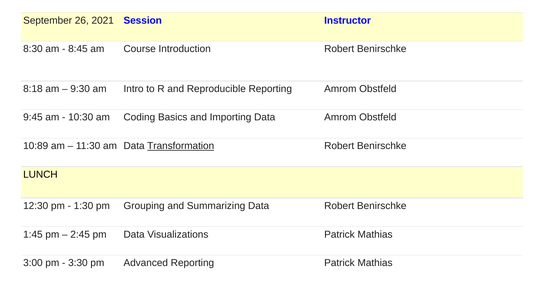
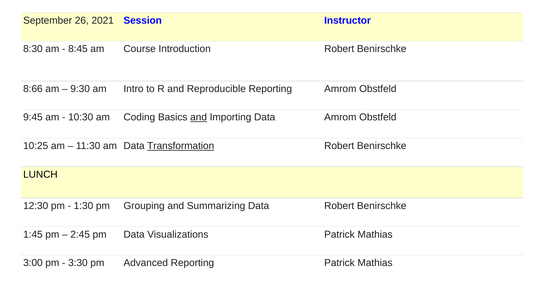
8:18: 8:18 -> 8:66
and at (199, 117) underline: none -> present
10:89: 10:89 -> 10:25
